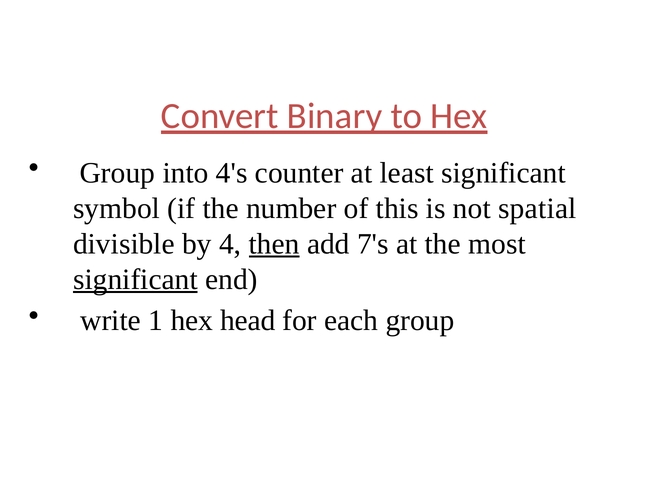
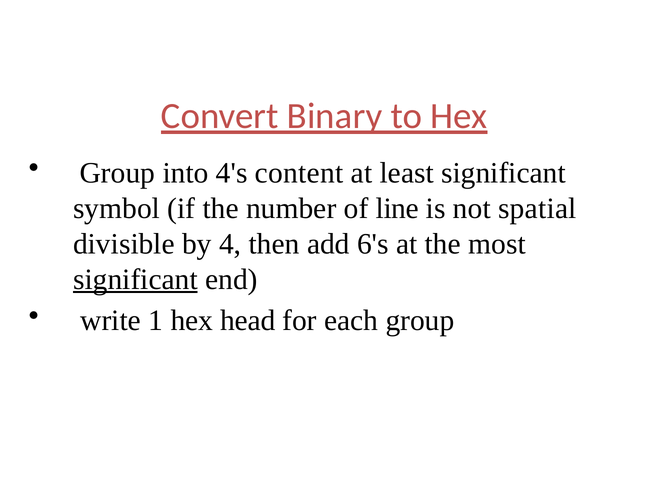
counter: counter -> content
this: this -> line
then underline: present -> none
7's: 7's -> 6's
